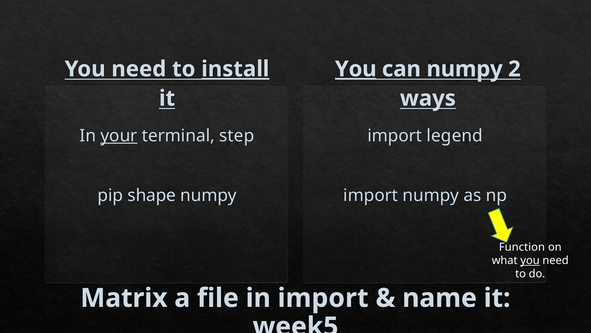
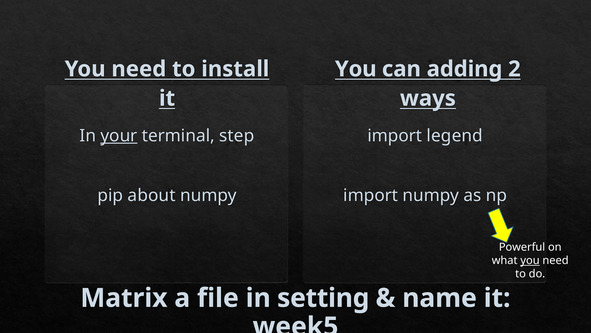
install underline: present -> none
You at (356, 69) underline: present -> none
can numpy: numpy -> adding
shape: shape -> about
Function: Function -> Powerful
in import: import -> setting
